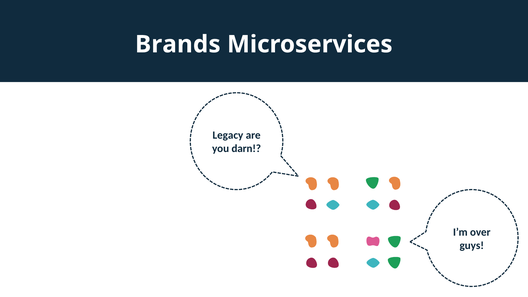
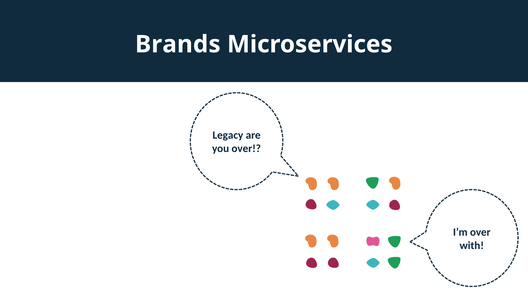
you darn: darn -> over
guys: guys -> with
